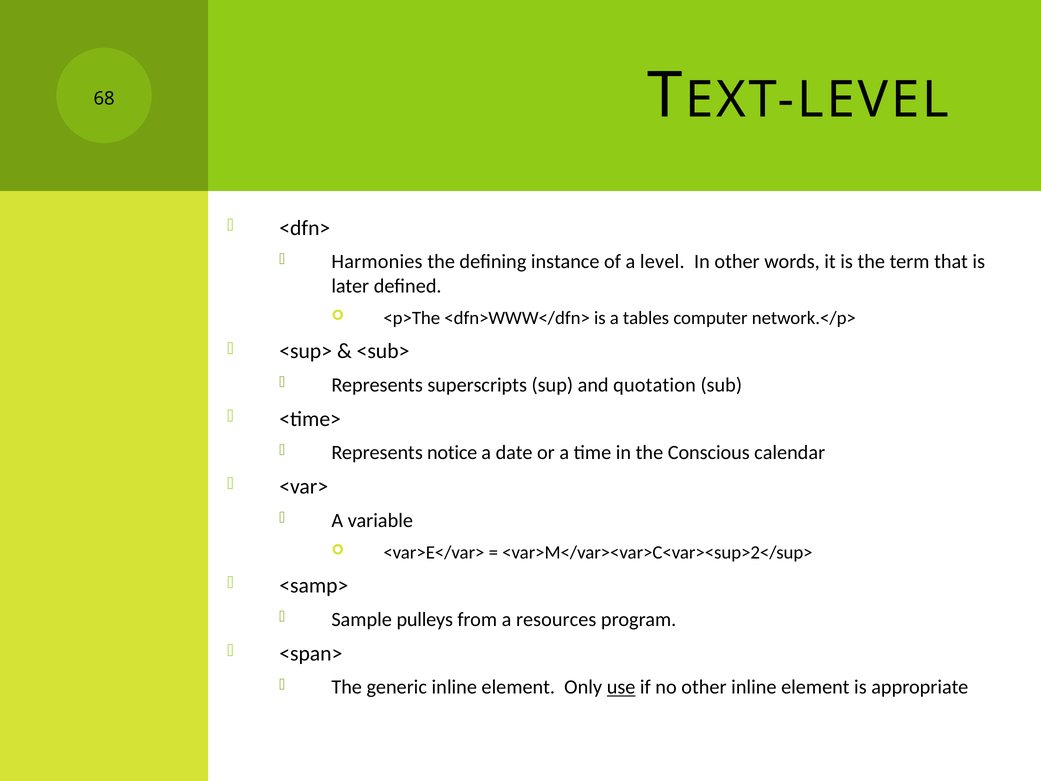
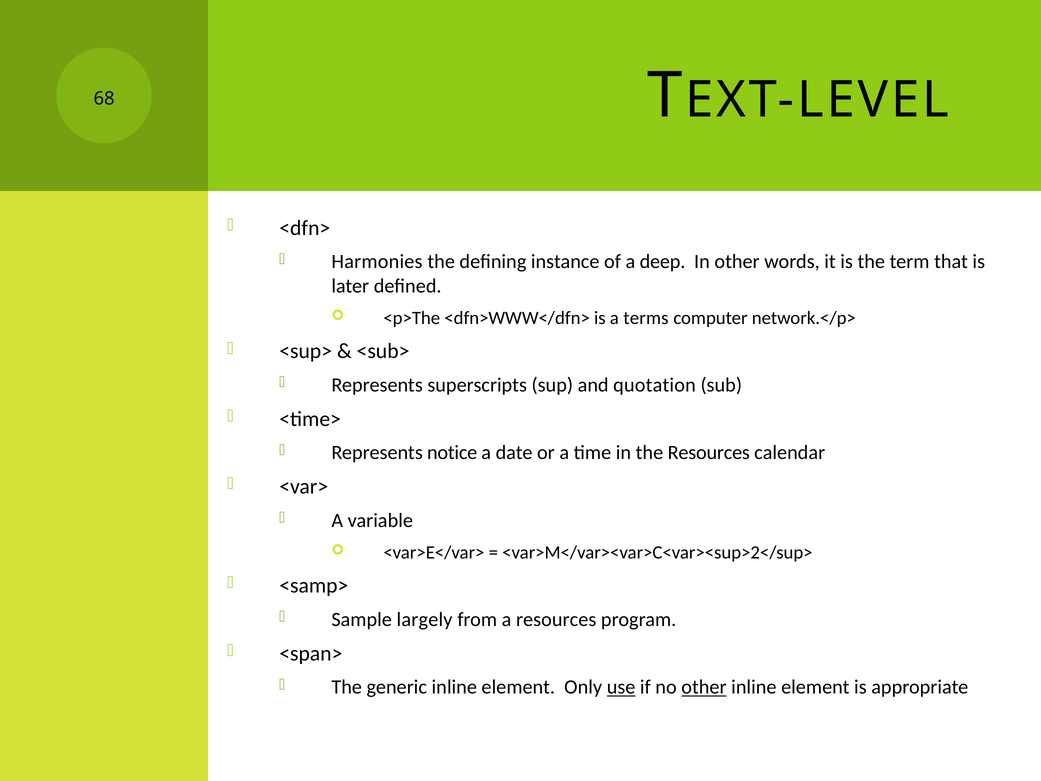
level: level -> deep
tables: tables -> terms
the Conscious: Conscious -> Resources
pulleys: pulleys -> largely
other at (704, 687) underline: none -> present
